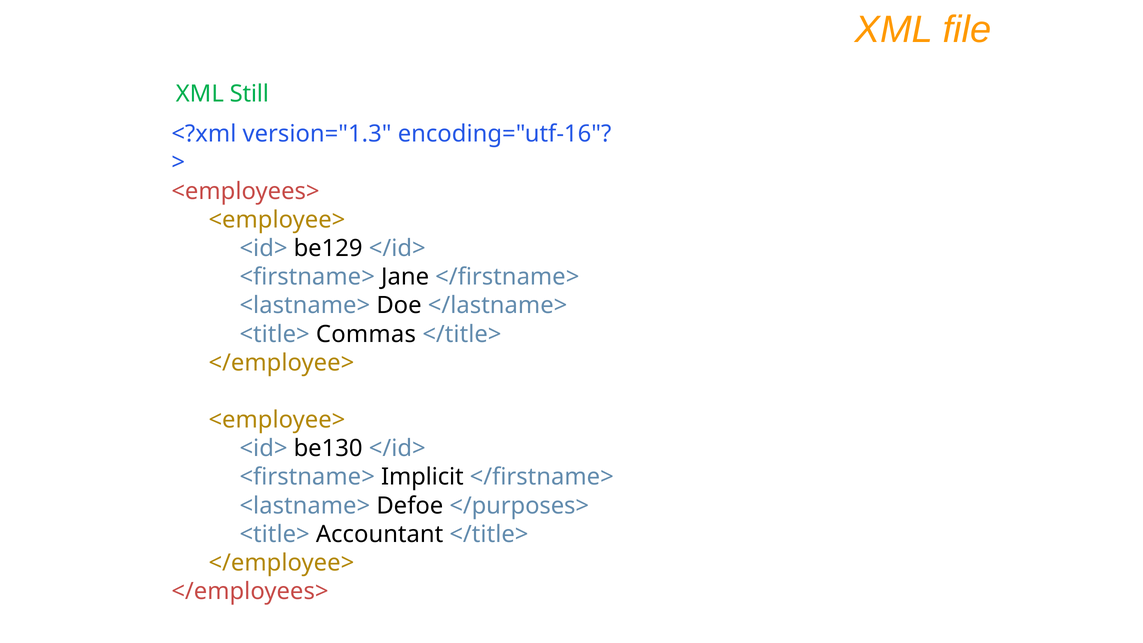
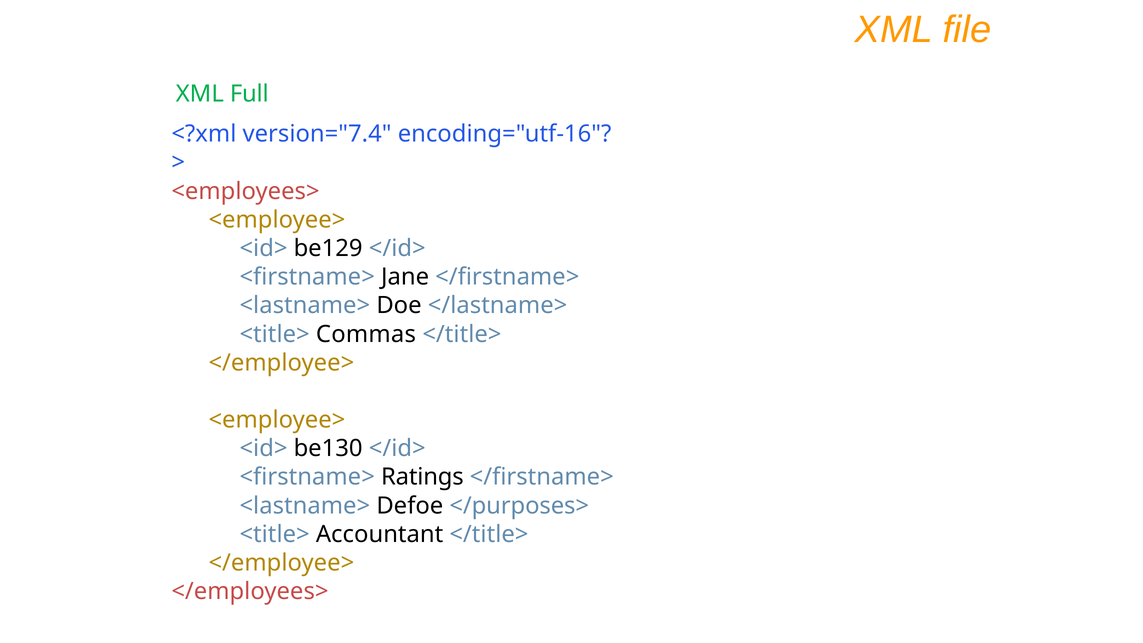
Still: Still -> Full
version="1.3: version="1.3 -> version="7.4
Implicit: Implicit -> Ratings
